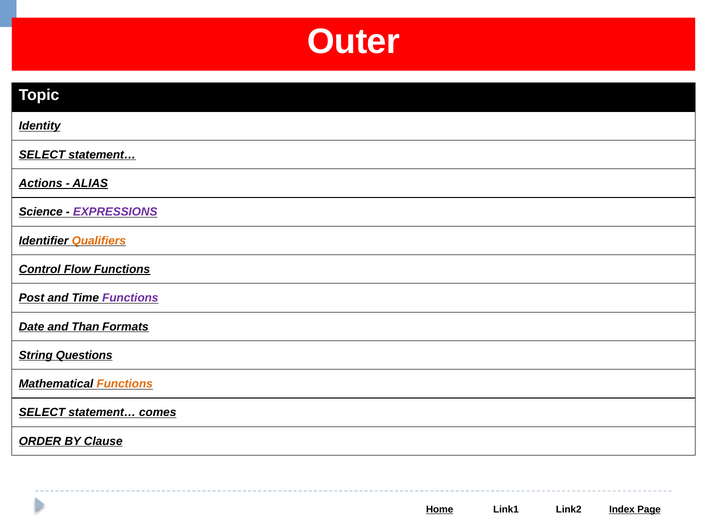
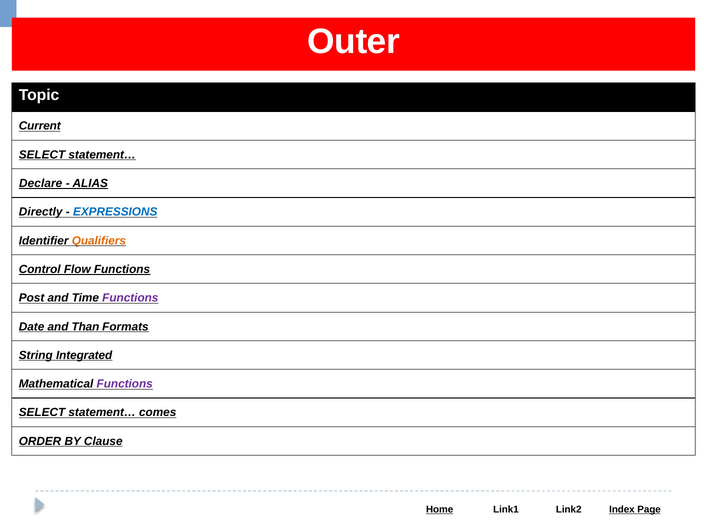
Identity: Identity -> Current
Actions: Actions -> Declare
Science: Science -> Directly
EXPRESSIONS colour: purple -> blue
Questions: Questions -> Integrated
Functions at (125, 384) colour: orange -> purple
